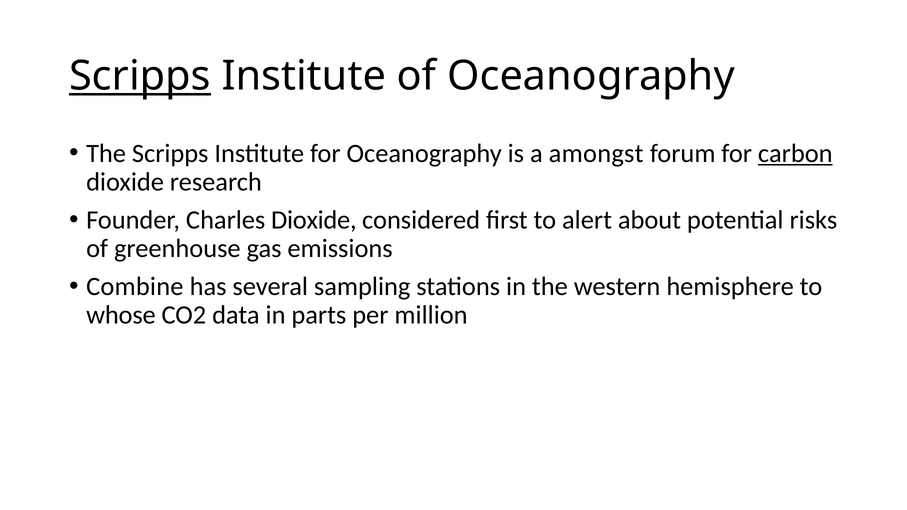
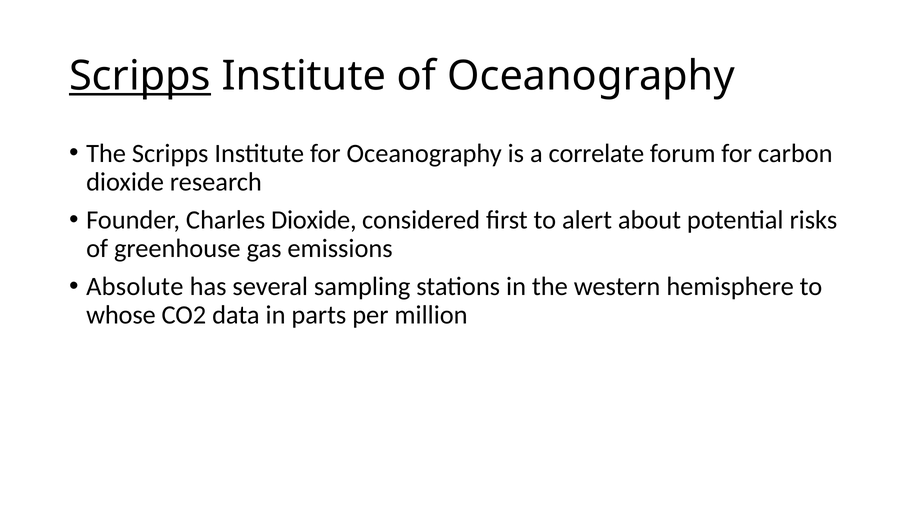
amongst: amongst -> correlate
carbon underline: present -> none
Combine: Combine -> Absolute
